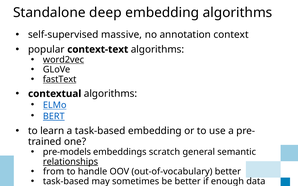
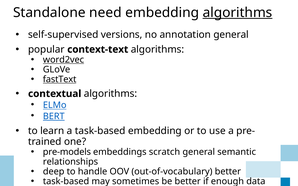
deep: deep -> need
algorithms at (237, 13) underline: none -> present
massive: massive -> versions
annotation context: context -> general
relationships underline: present -> none
from: from -> deep
